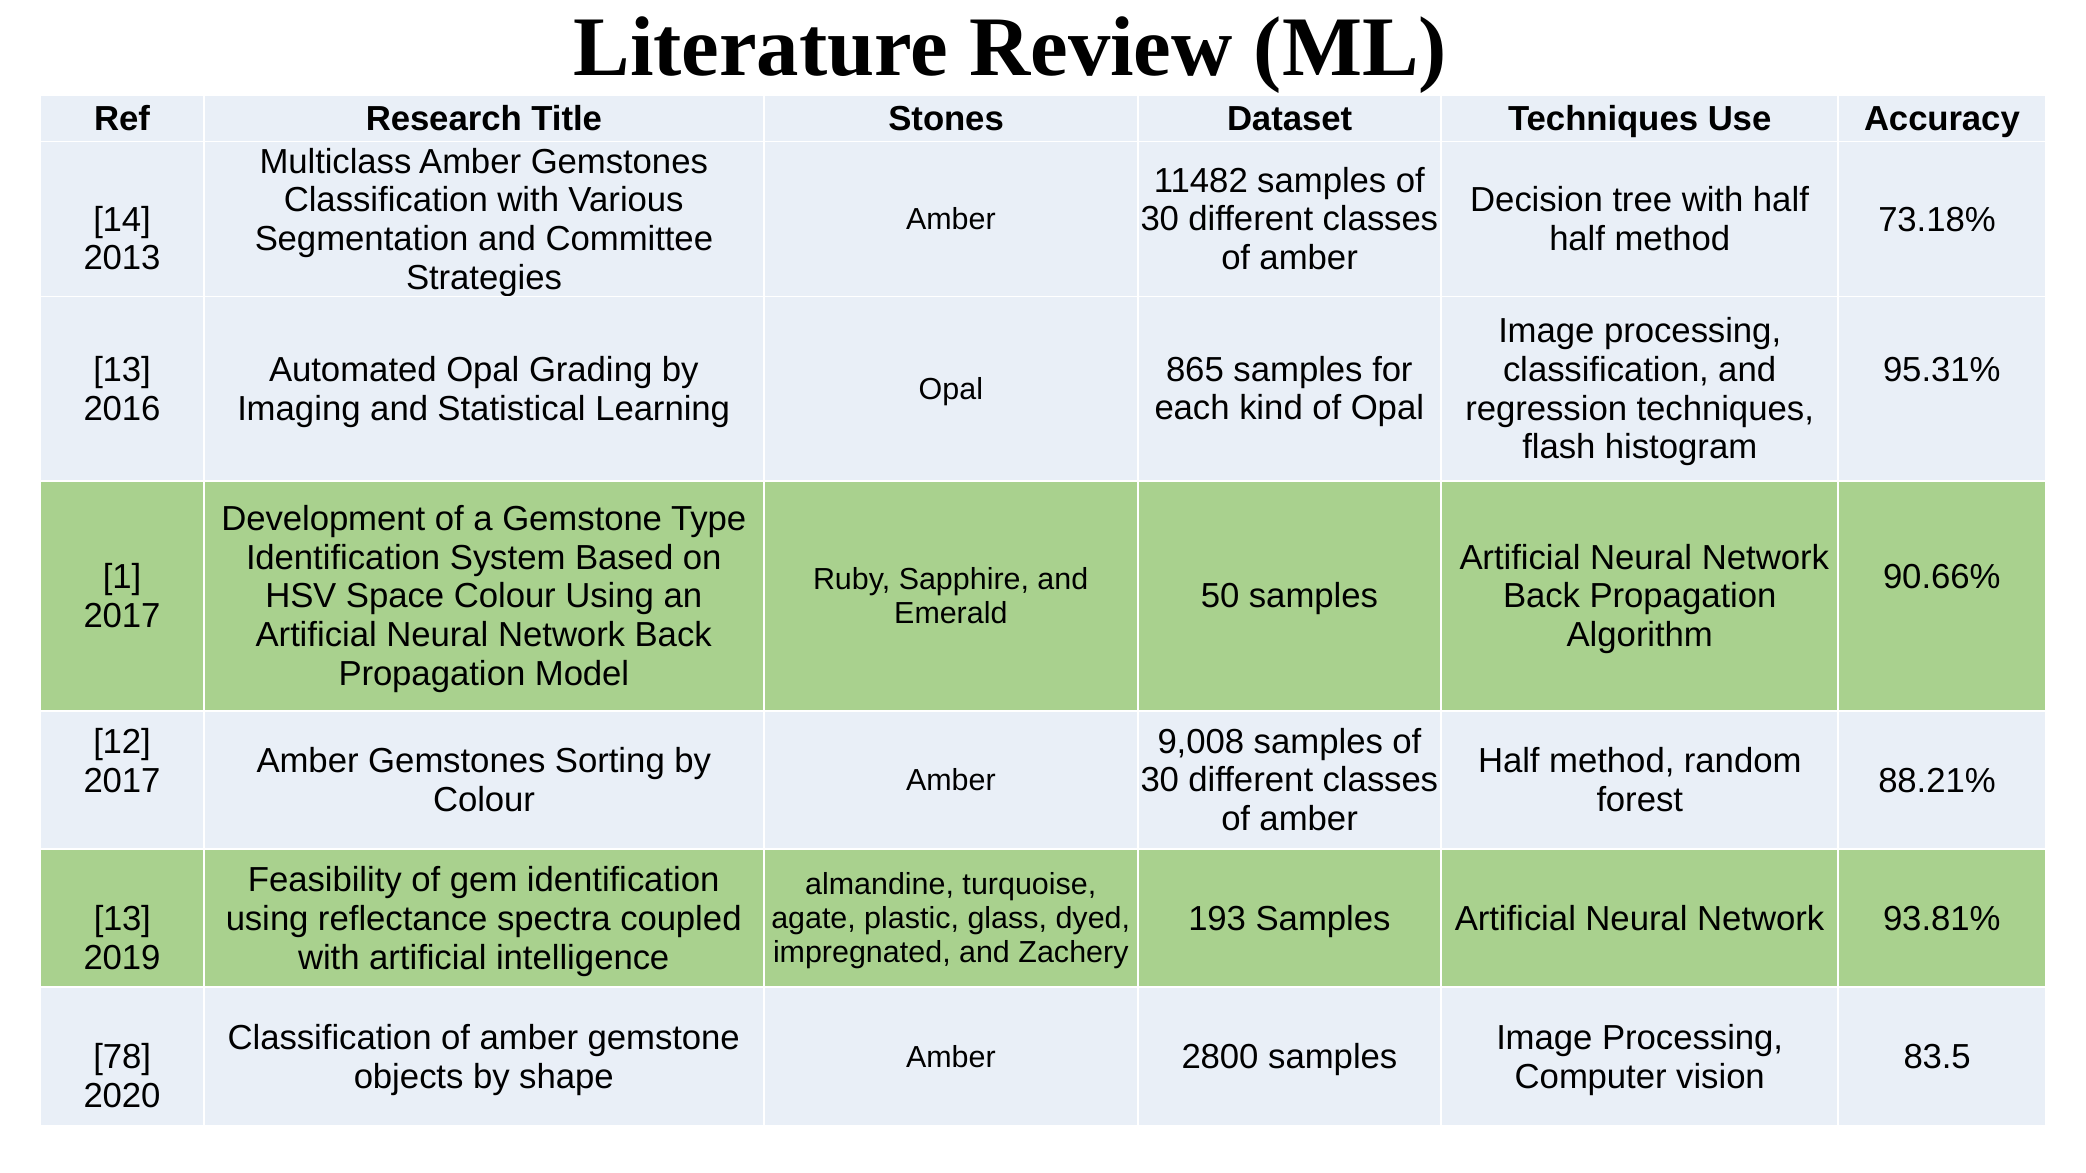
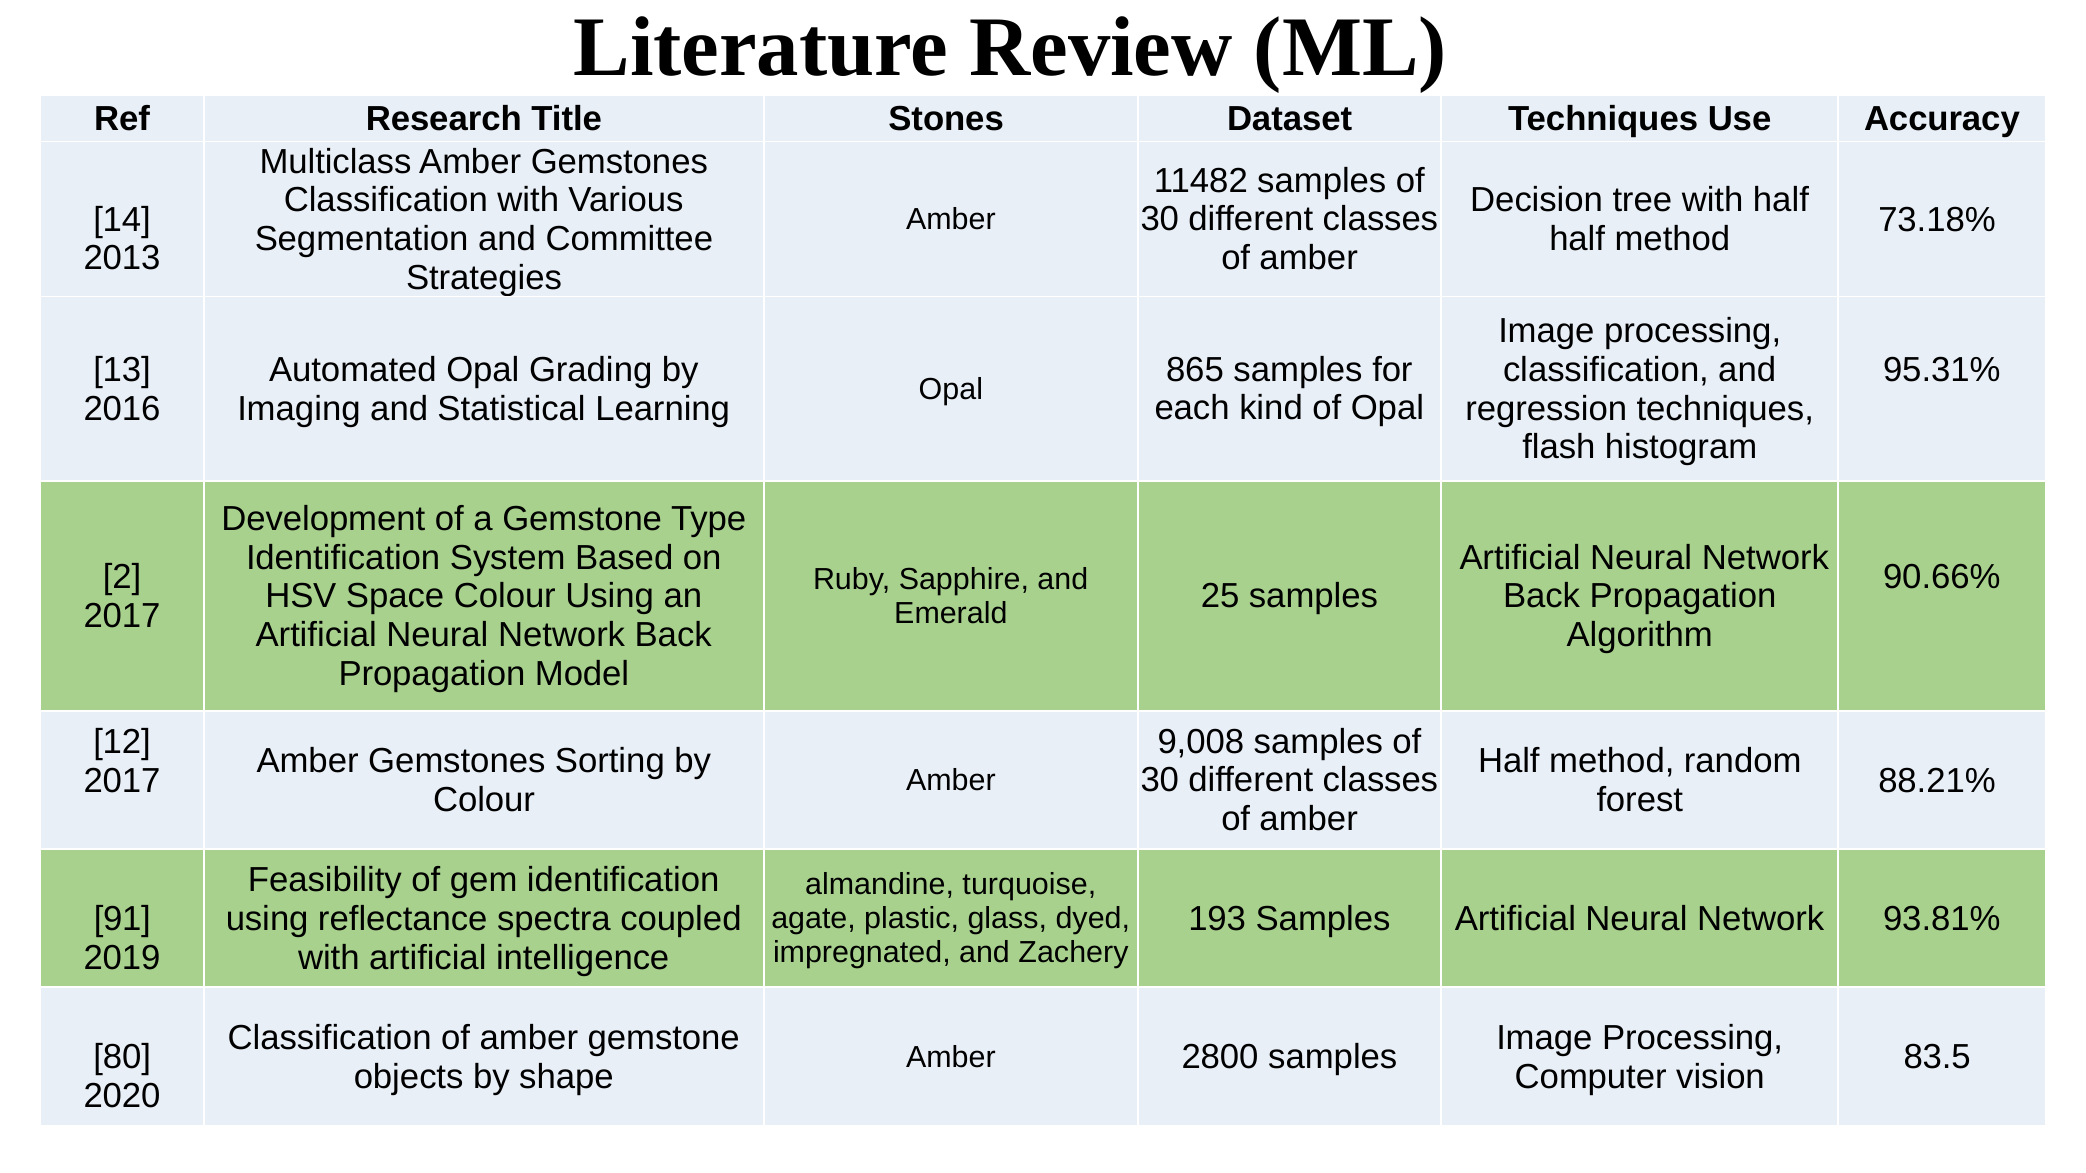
1: 1 -> 2
50: 50 -> 25
13 at (122, 919): 13 -> 91
78: 78 -> 80
